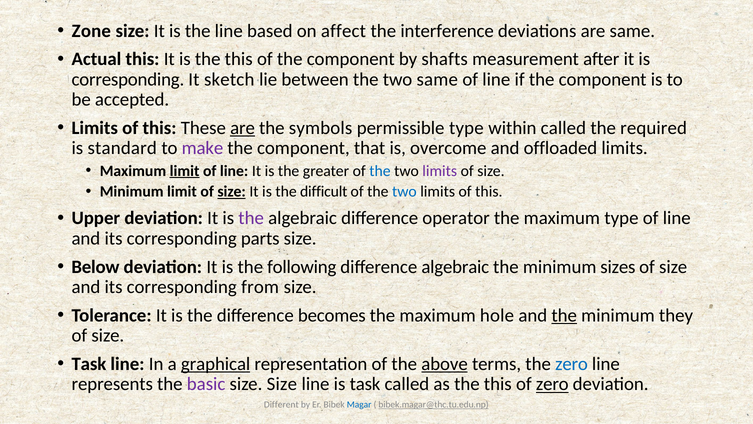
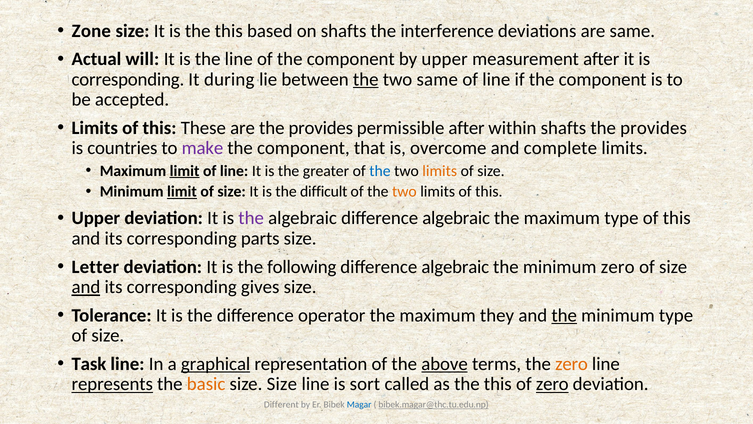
is the line: line -> this
on affect: affect -> shafts
Actual this: this -> will
is the this: this -> line
by shafts: shafts -> upper
sketch: sketch -> during
the at (366, 79) underline: none -> present
are at (243, 128) underline: present -> none
symbols at (321, 128): symbols -> provides
permissible type: type -> after
within called: called -> shafts
required at (654, 128): required -> provides
standard: standard -> countries
offloaded: offloaded -> complete
limits at (440, 171) colour: purple -> orange
limit at (182, 192) underline: none -> present
size at (232, 192) underline: present -> none
two at (404, 192) colour: blue -> orange
algebraic difference operator: operator -> algebraic
line at (677, 218): line -> this
Below: Below -> Letter
minimum sizes: sizes -> zero
and at (86, 287) underline: none -> present
from: from -> gives
becomes: becomes -> operator
hole: hole -> they
minimum they: they -> type
zero at (572, 364) colour: blue -> orange
represents underline: none -> present
basic colour: purple -> orange
is task: task -> sort
